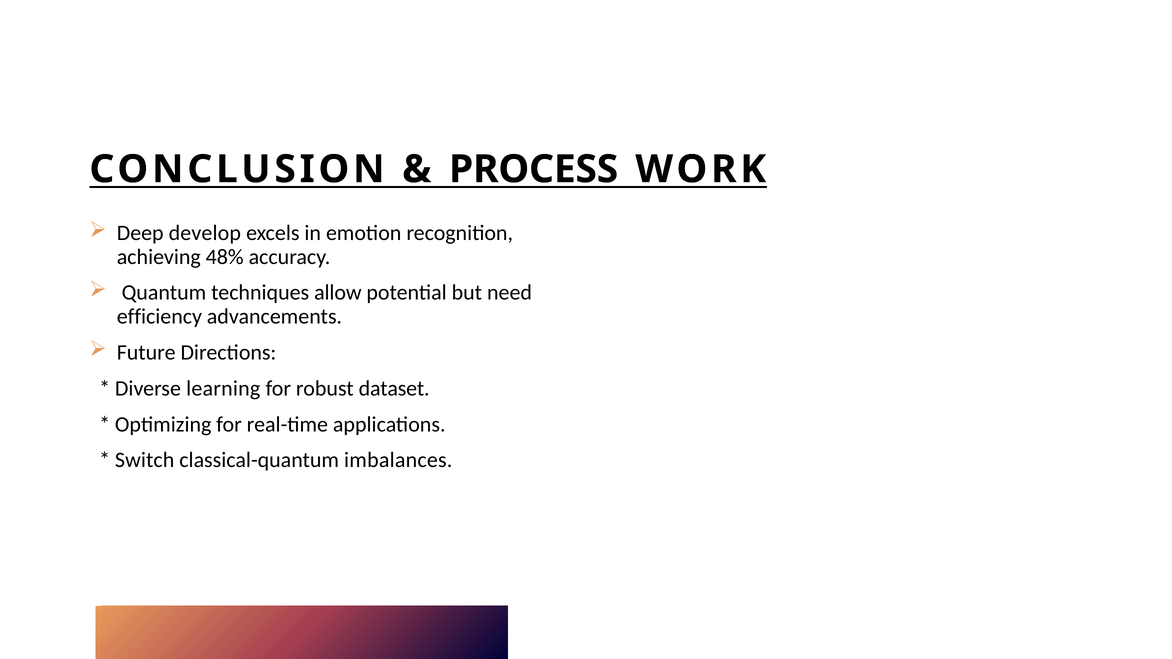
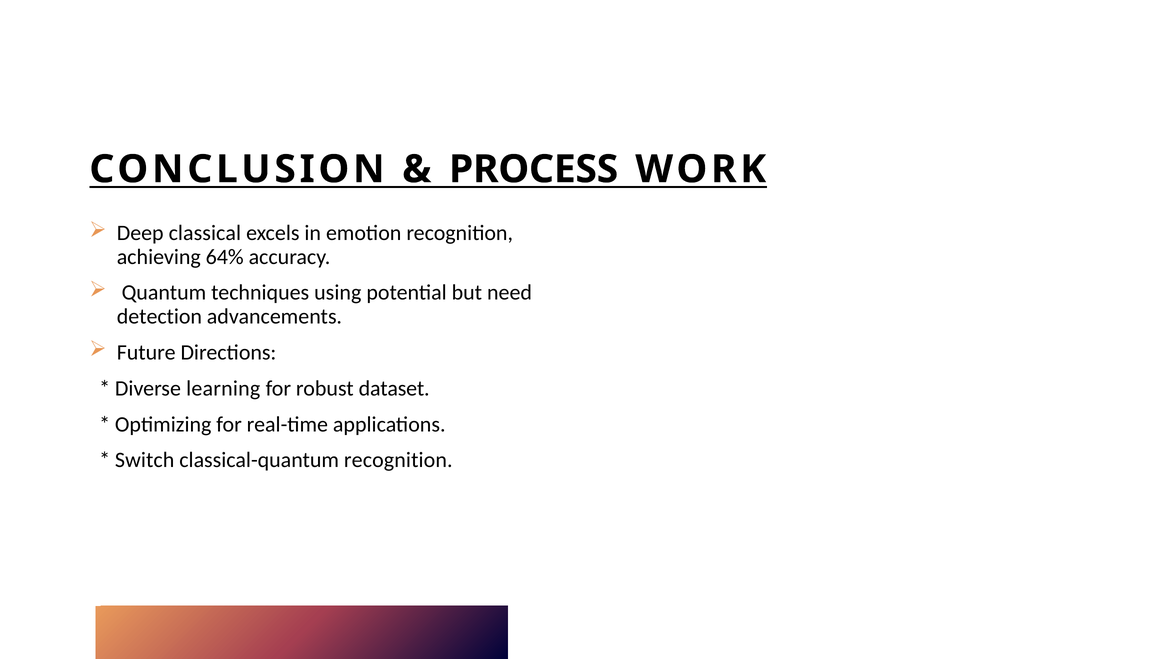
develop: develop -> classical
48%: 48% -> 64%
allow: allow -> using
efficiency: efficiency -> detection
classical-quantum imbalances: imbalances -> recognition
